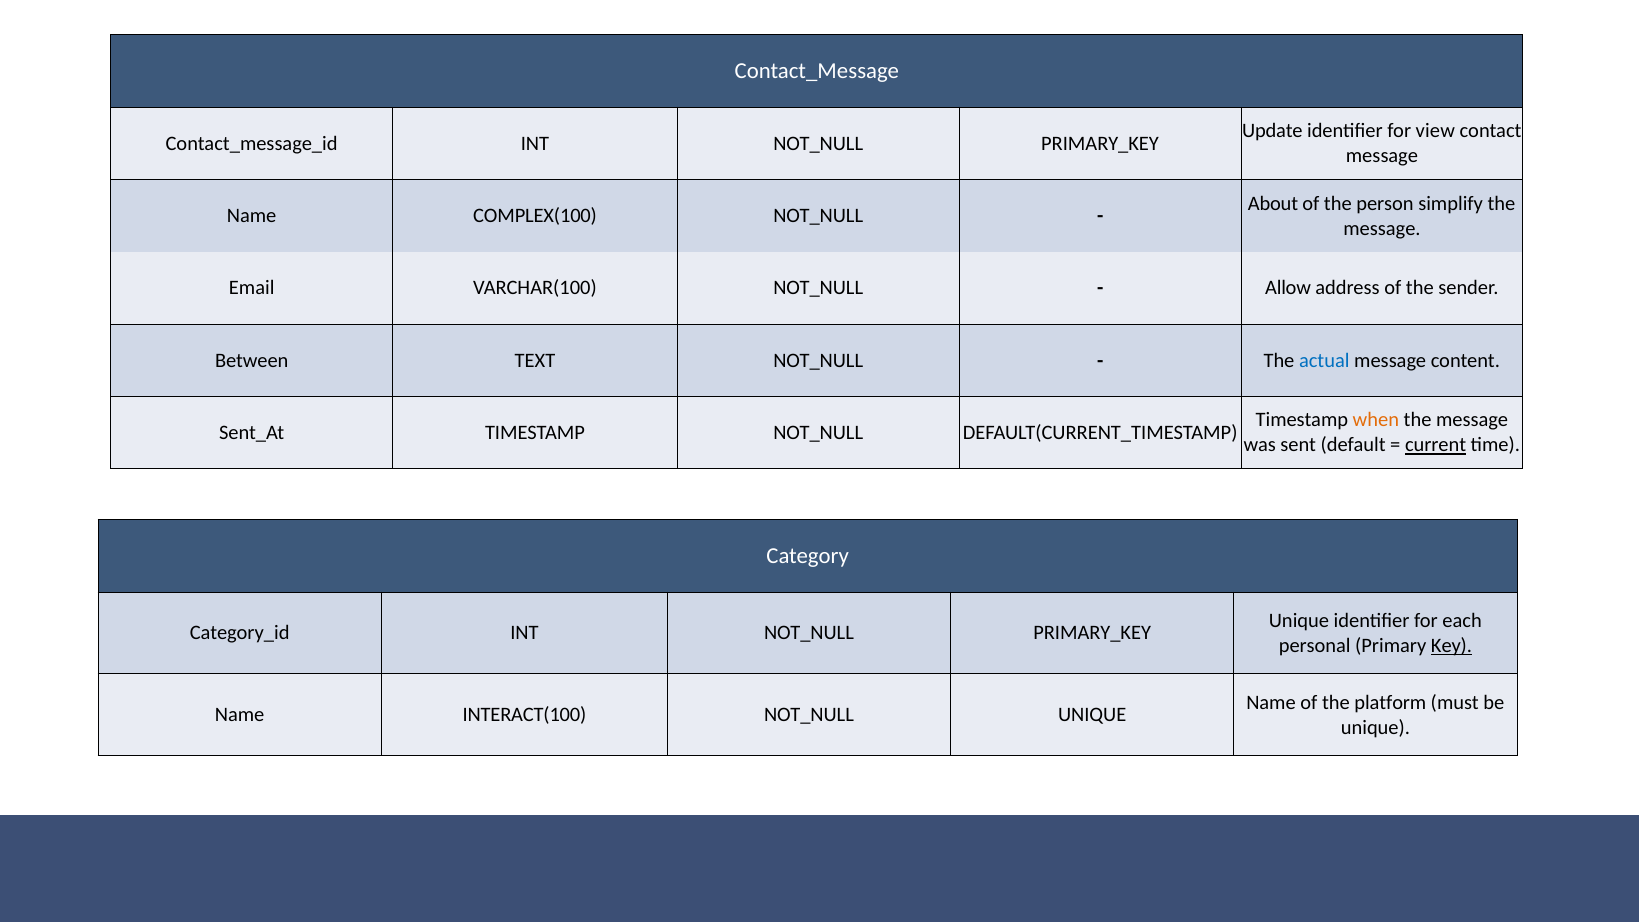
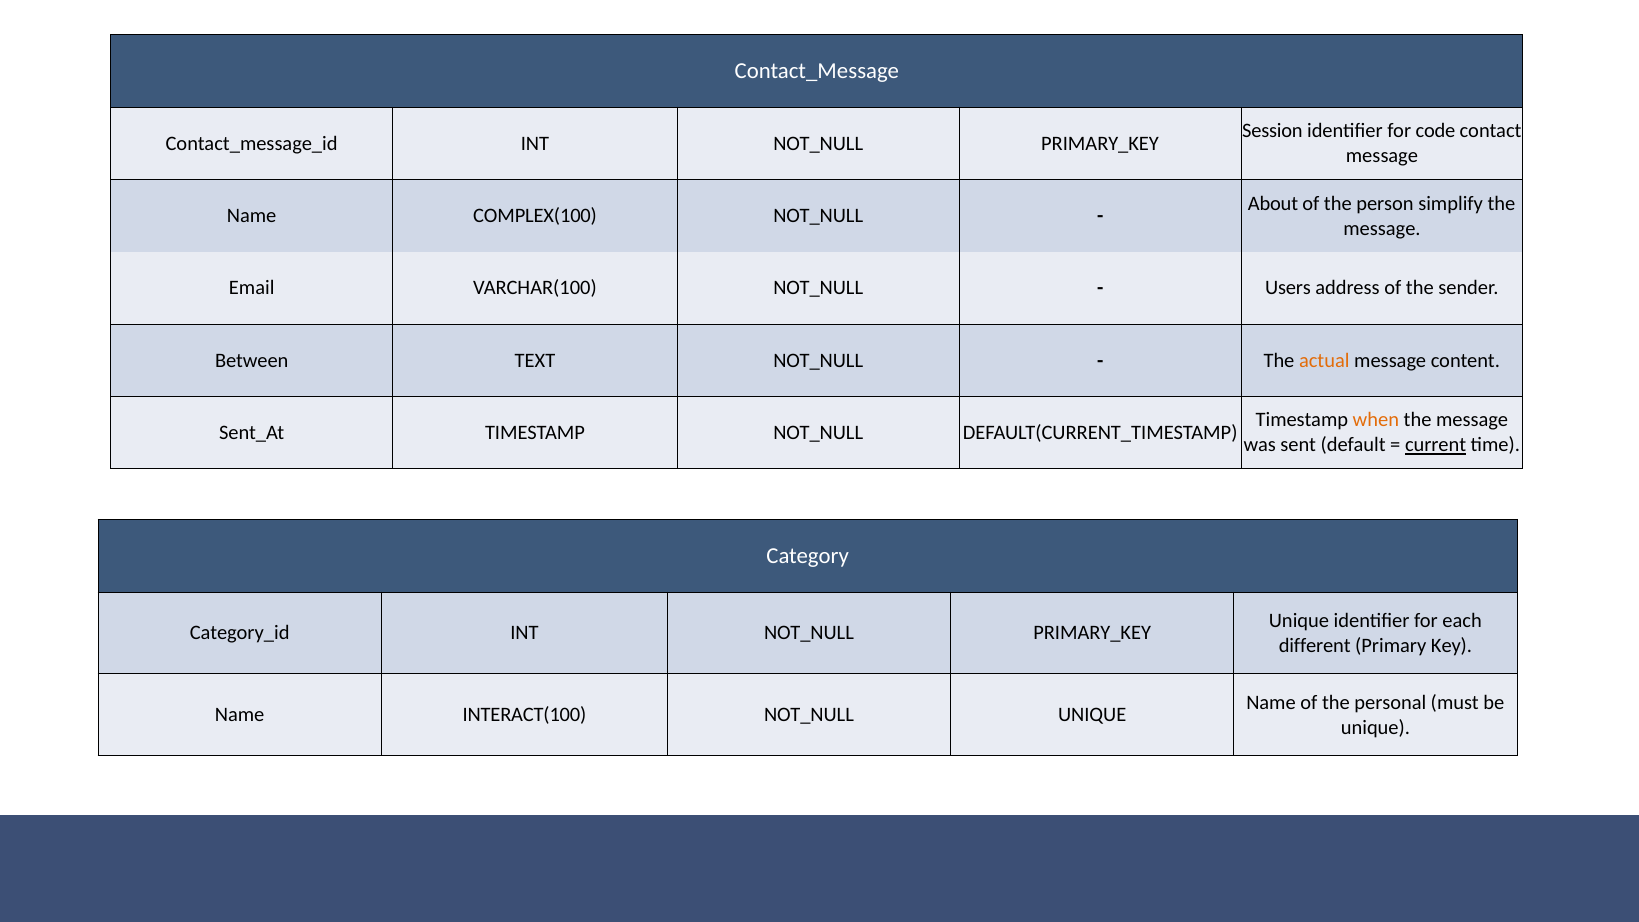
Update: Update -> Session
view: view -> code
Allow: Allow -> Users
actual colour: blue -> orange
personal: personal -> different
Key underline: present -> none
platform: platform -> personal
